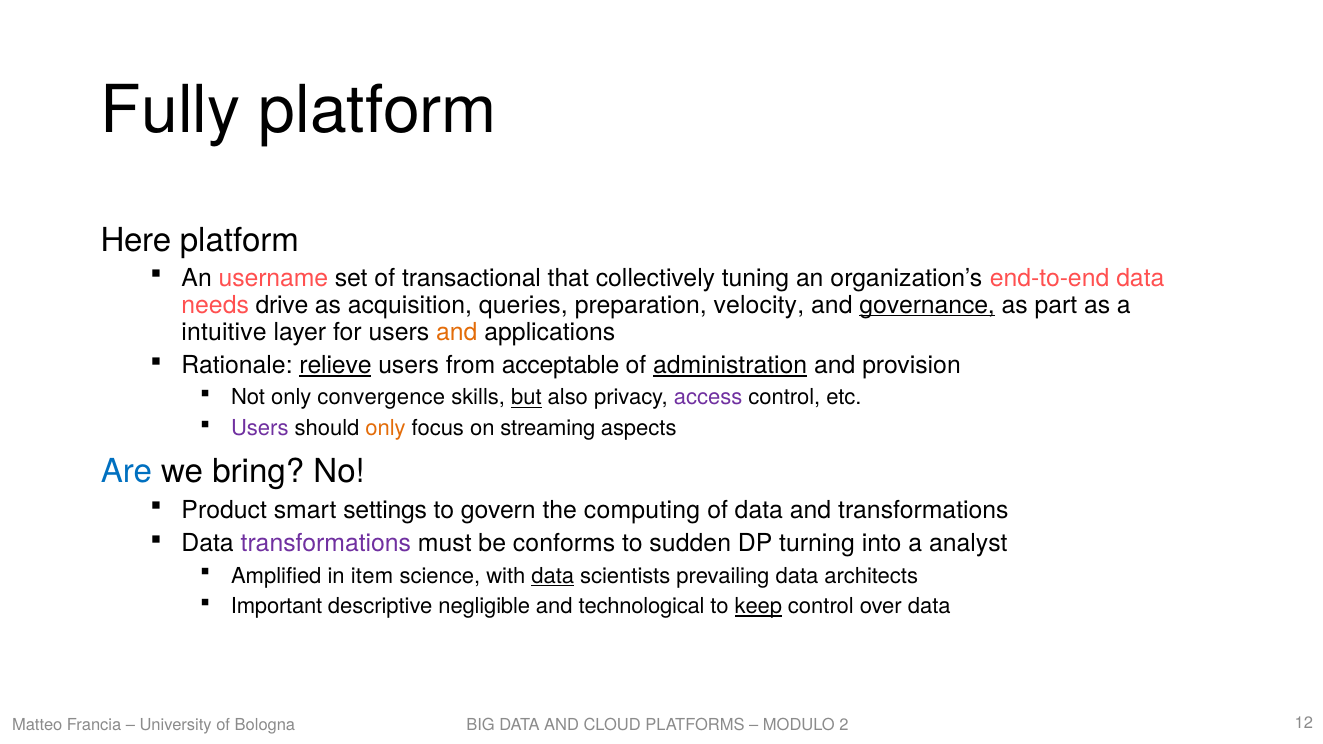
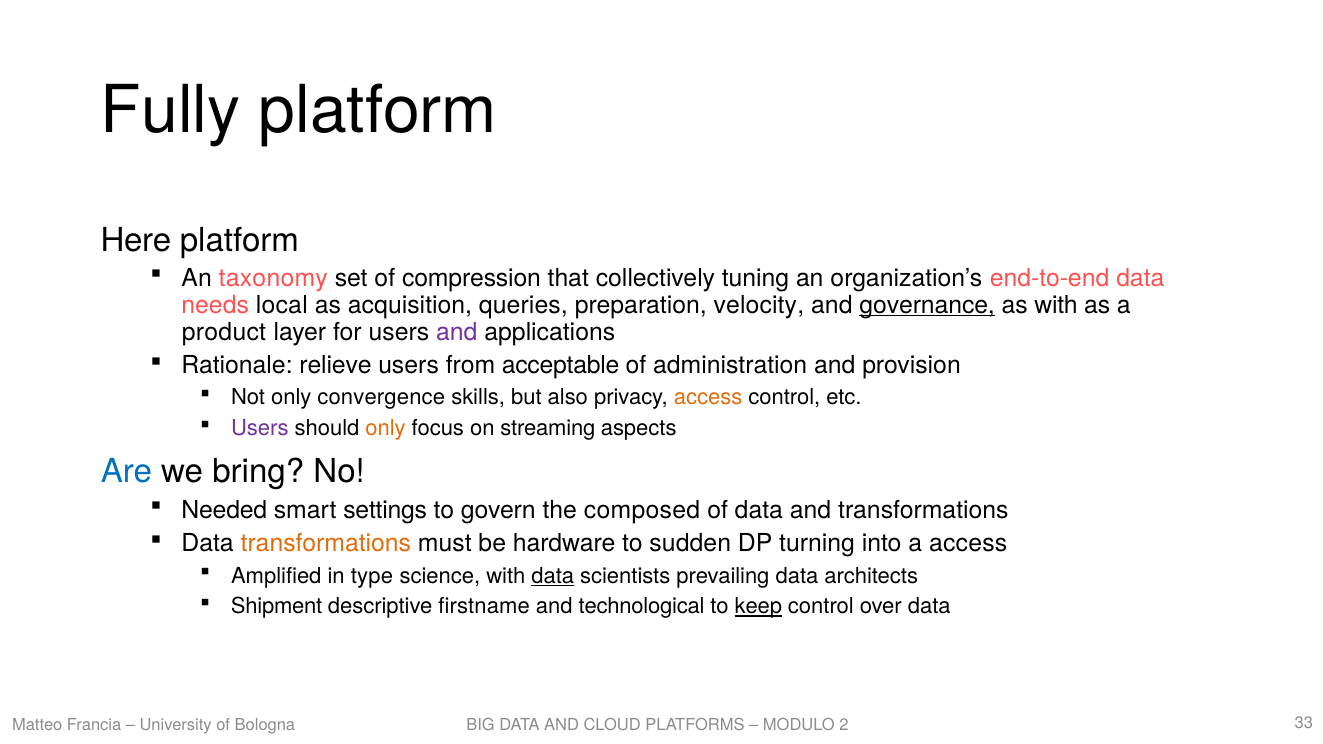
username: username -> taxonomy
transactional: transactional -> compression
drive: drive -> local
as part: part -> with
intuitive: intuitive -> product
and at (457, 332) colour: orange -> purple
relieve underline: present -> none
administration underline: present -> none
but underline: present -> none
access at (708, 398) colour: purple -> orange
Product: Product -> Needed
computing: computing -> composed
transformations at (326, 544) colour: purple -> orange
conforms: conforms -> hardware
a analyst: analyst -> access
item: item -> type
Important: Important -> Shipment
negligible: negligible -> firstname
12: 12 -> 33
